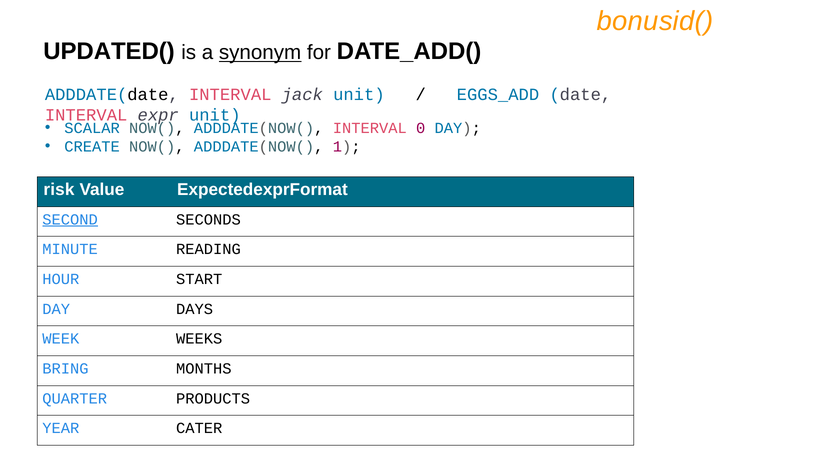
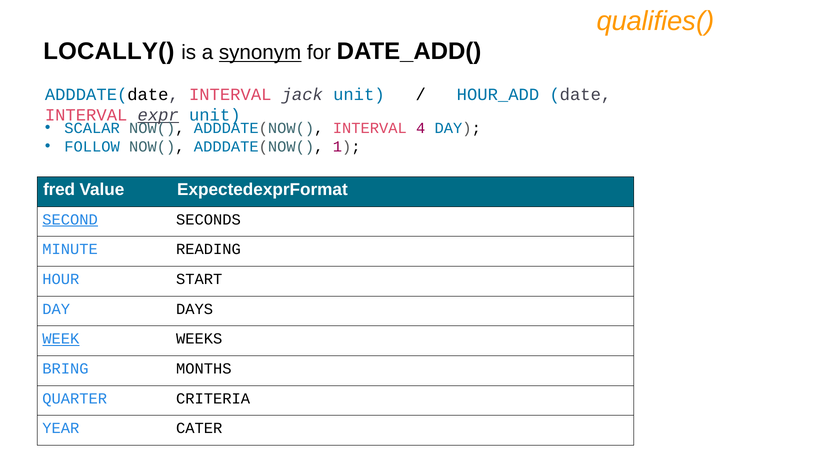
bonusid(: bonusid( -> qualifies(
UPDATED(: UPDATED( -> LOCALLY(
EGGS_ADD: EGGS_ADD -> HOUR_ADD
expr underline: none -> present
0: 0 -> 4
CREATE: CREATE -> FOLLOW
risk: risk -> fred
WEEK underline: none -> present
PRODUCTS: PRODUCTS -> CRITERIA
